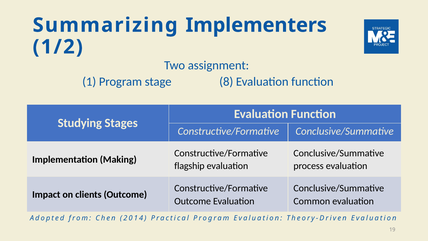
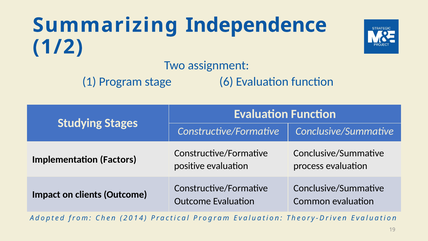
Implementers: Implementers -> Independence
8: 8 -> 6
Making: Making -> Factors
flagship: flagship -> positive
